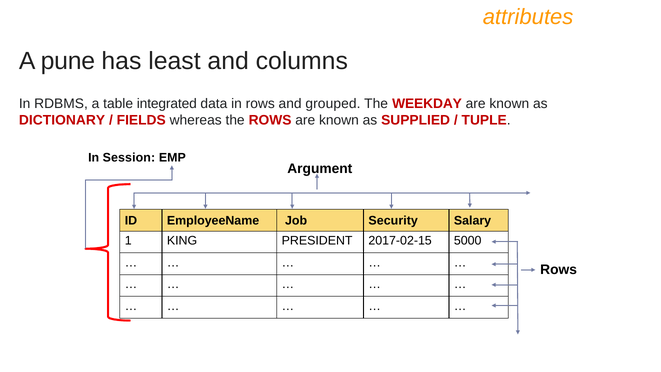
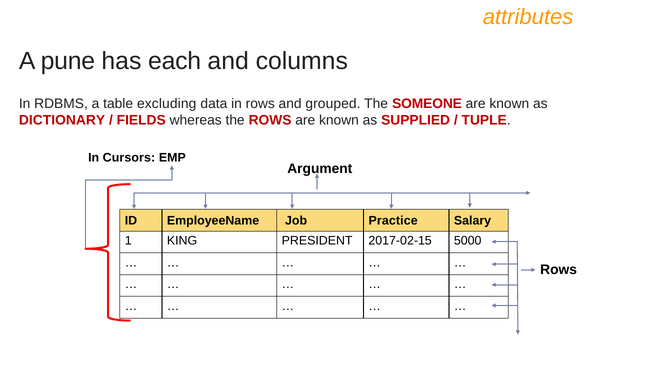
least: least -> each
integrated: integrated -> excluding
WEEKDAY: WEEKDAY -> SOMEONE
Session: Session -> Cursors
Security: Security -> Practice
